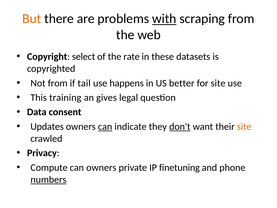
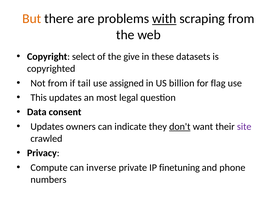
rate: rate -> give
happens: happens -> assigned
better: better -> billion
for site: site -> flag
This training: training -> updates
gives: gives -> most
can at (105, 126) underline: present -> none
site at (244, 126) colour: orange -> purple
can owners: owners -> inverse
numbers underline: present -> none
